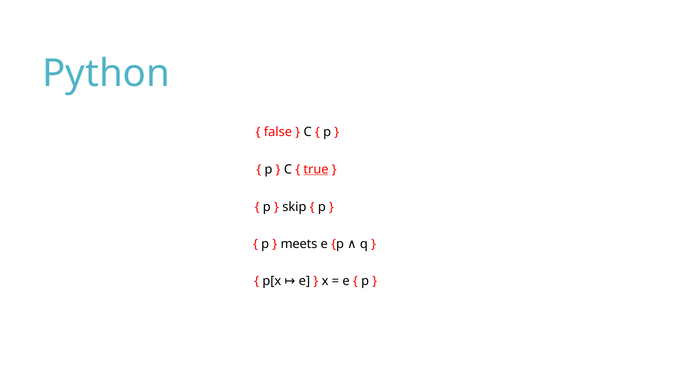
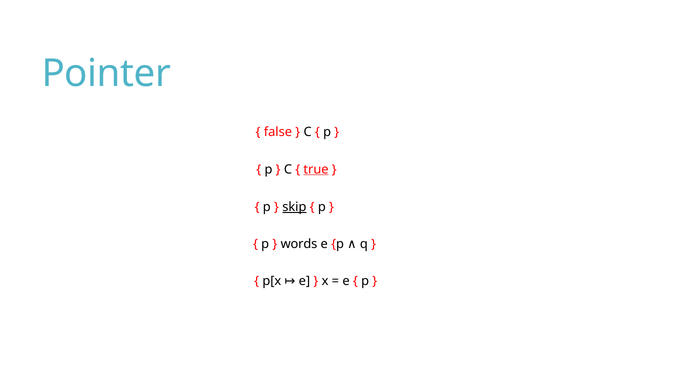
Python: Python -> Pointer
skip underline: none -> present
meets: meets -> words
